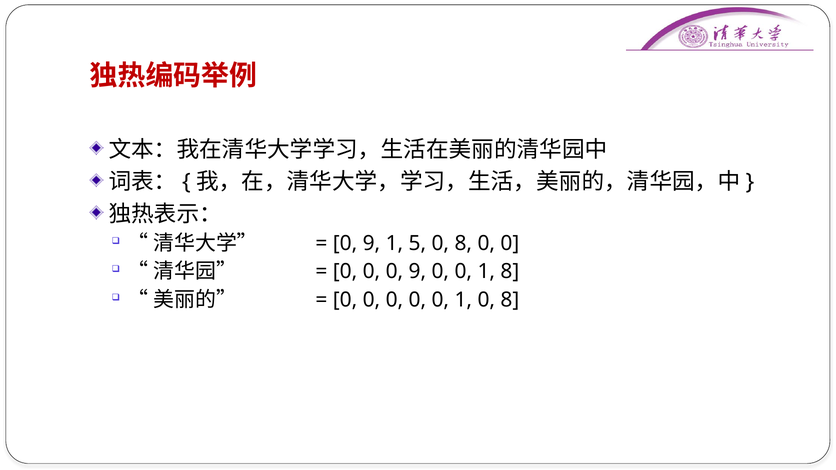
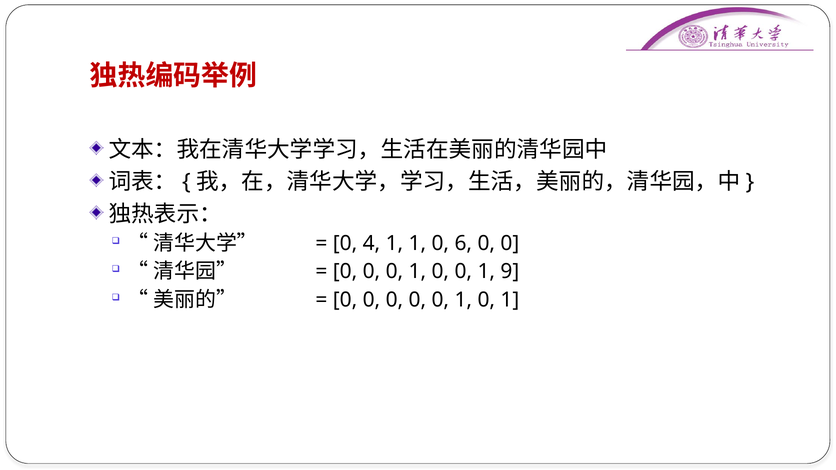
9 at (371, 243): 9 -> 4
1 5: 5 -> 1
8 at (463, 243): 8 -> 6
9 at (417, 272): 9 -> 1
1 8: 8 -> 9
1 0 8: 8 -> 1
